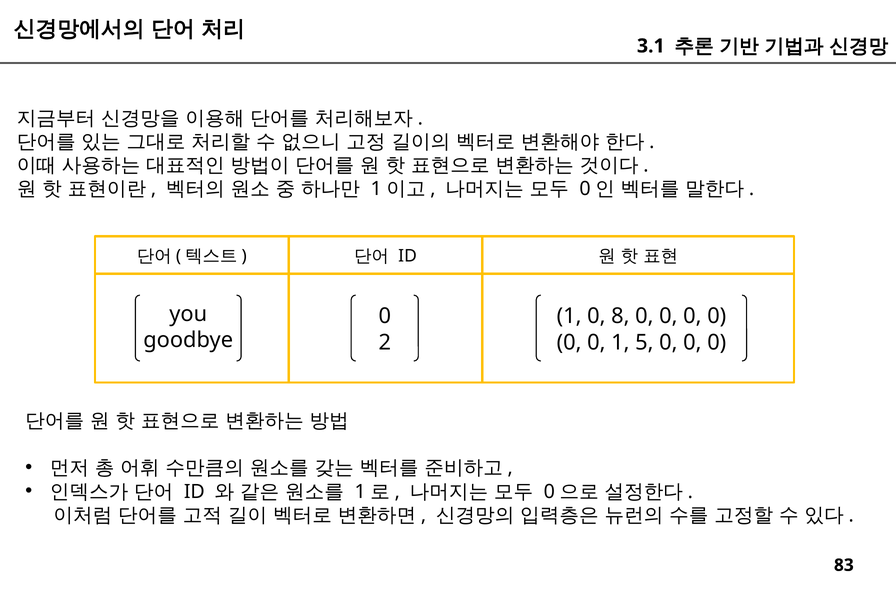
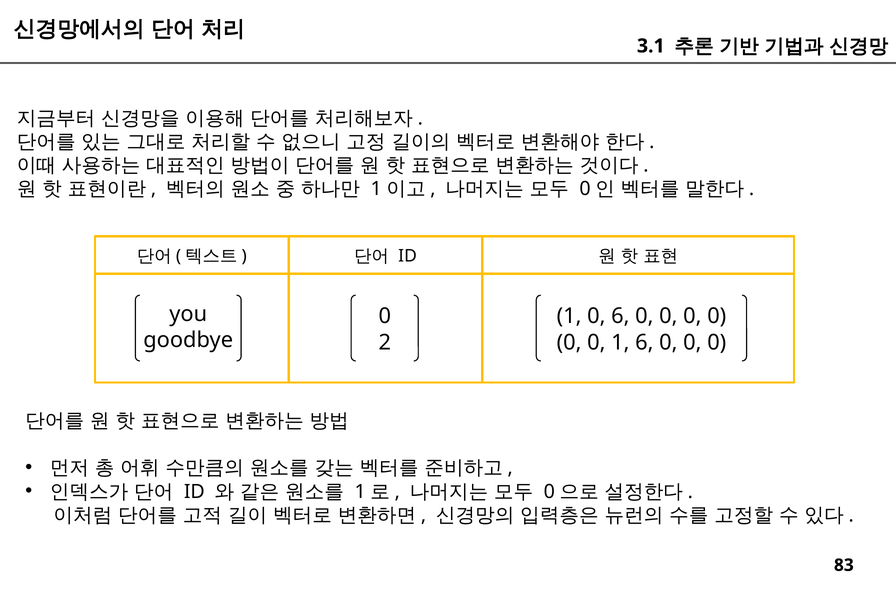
0 8: 8 -> 6
1 5: 5 -> 6
